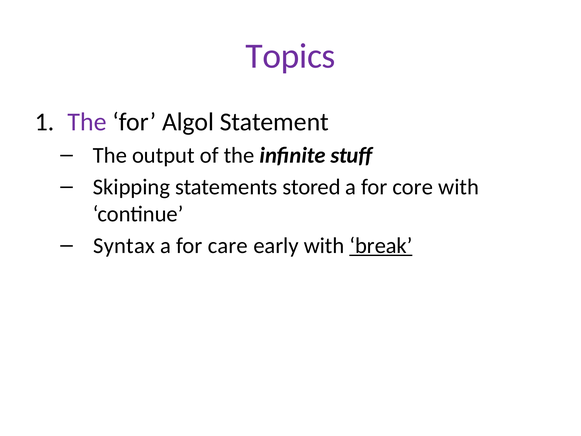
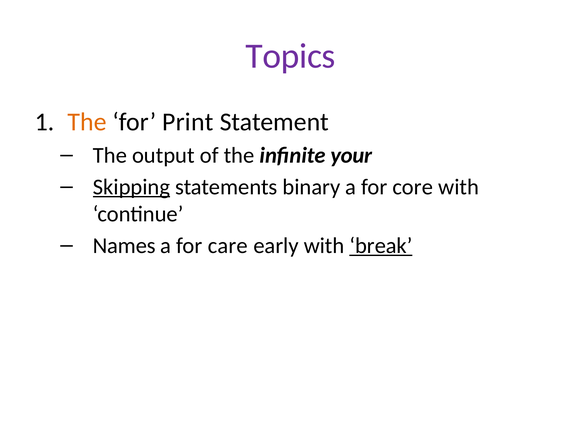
The at (87, 122) colour: purple -> orange
Algol: Algol -> Print
stuff: stuff -> your
Skipping underline: none -> present
stored: stored -> binary
Syntax: Syntax -> Names
